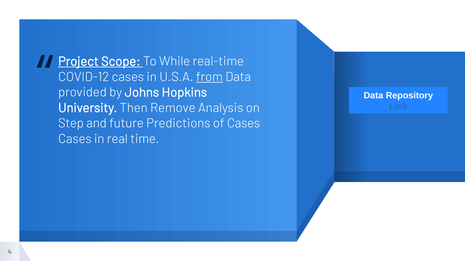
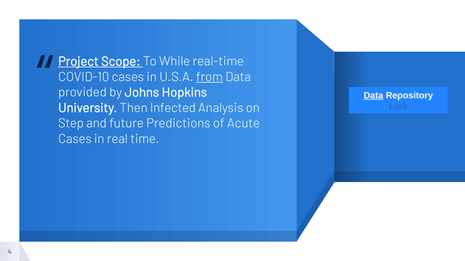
COVID-12: COVID-12 -> COVID-10
Data at (373, 96) underline: none -> present
Remove: Remove -> Infected
of Cases: Cases -> Acute
